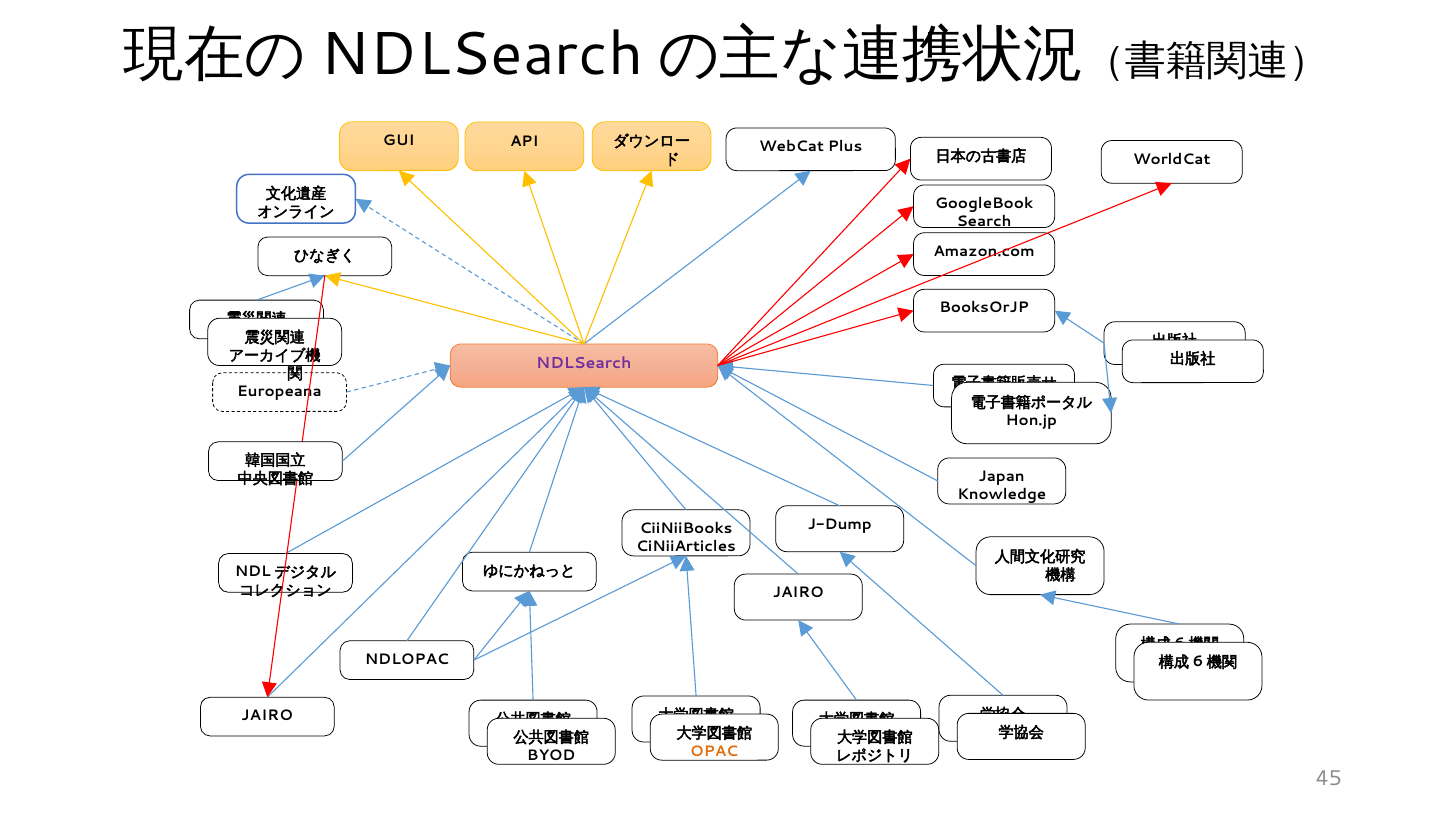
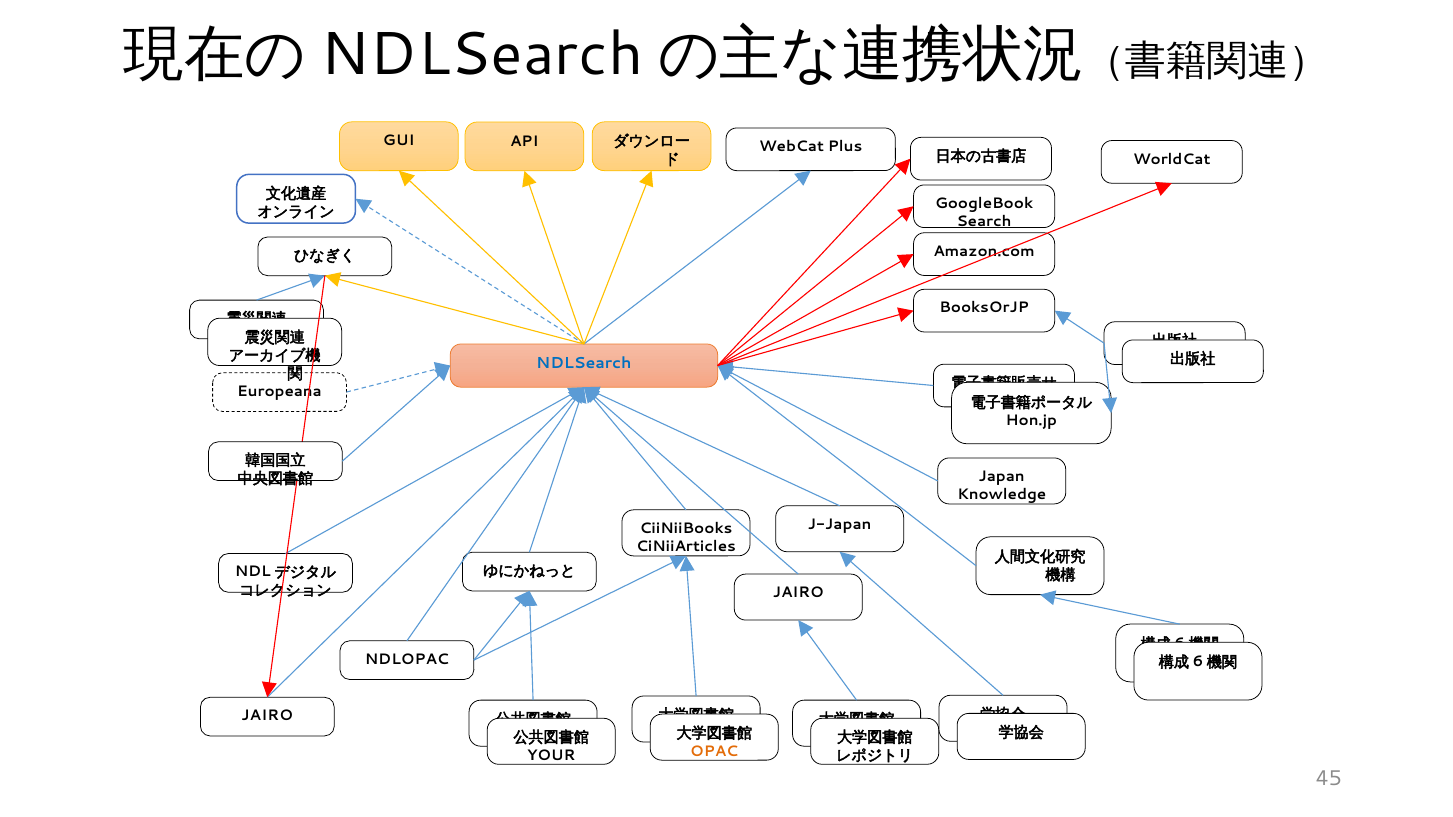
NDLSearch colour: purple -> blue
J-Dump: J-Dump -> J-Japan
BYOD: BYOD -> YOUR
